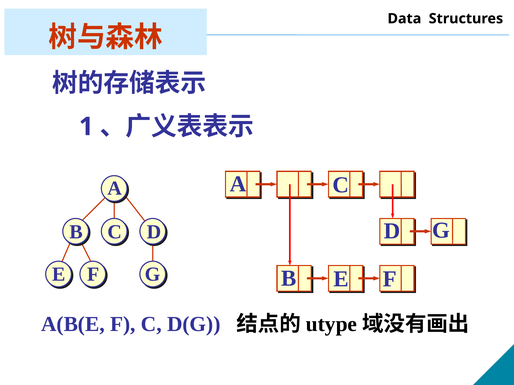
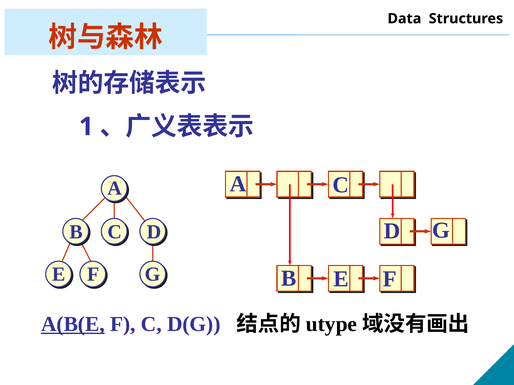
A(B(E underline: none -> present
